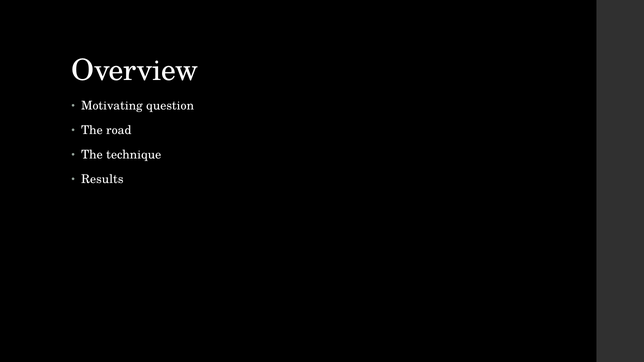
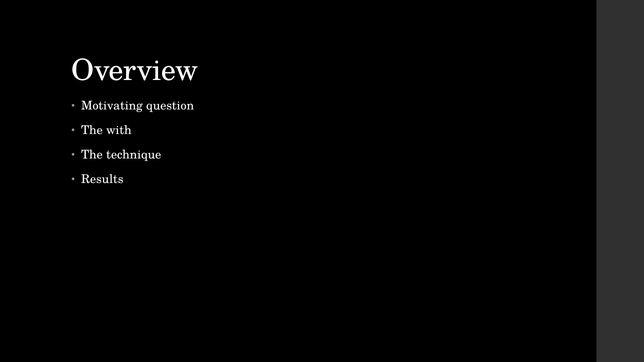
road: road -> with
